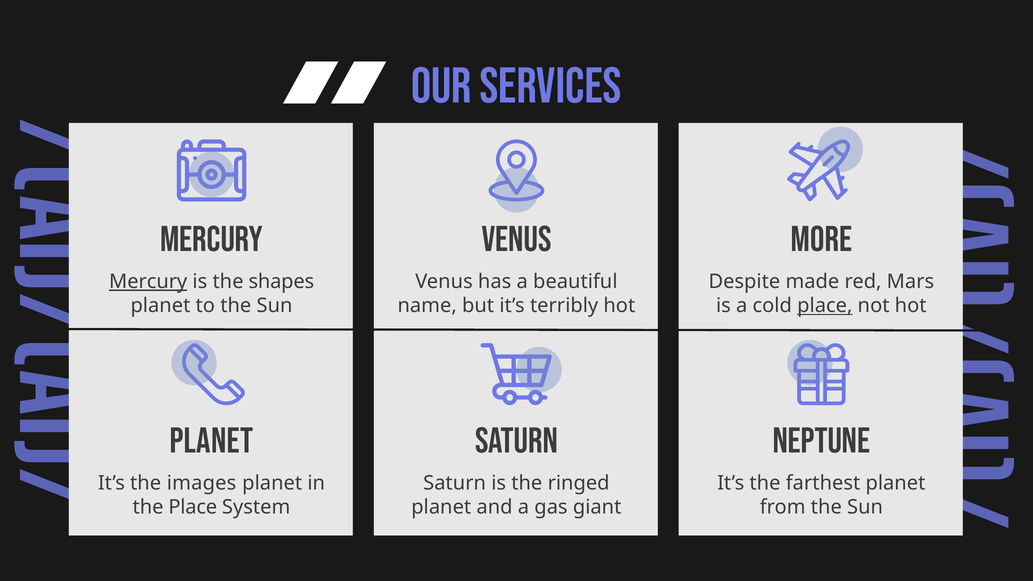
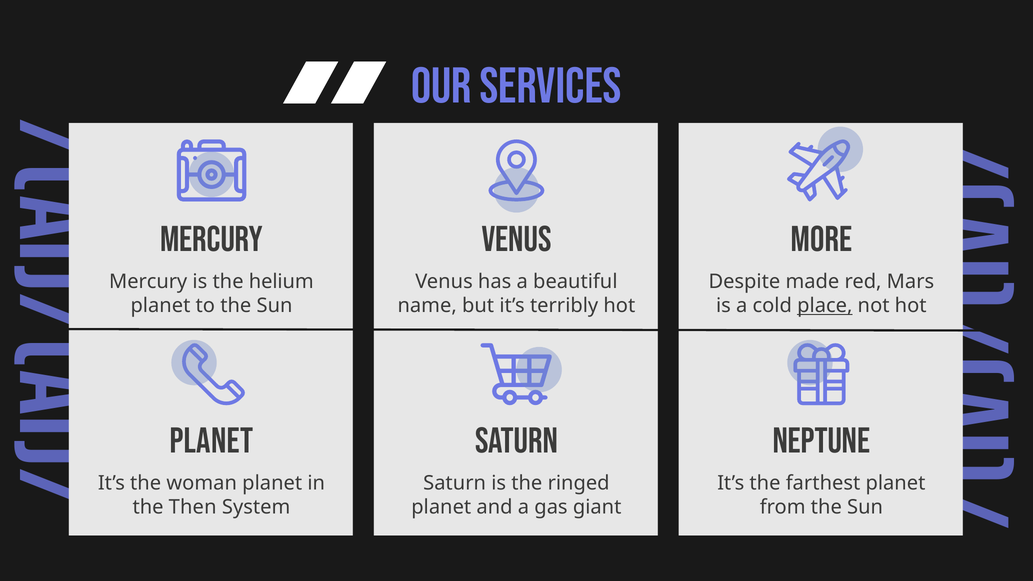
Mercury at (148, 282) underline: present -> none
shapes: shapes -> helium
images: images -> woman
the Place: Place -> Then
